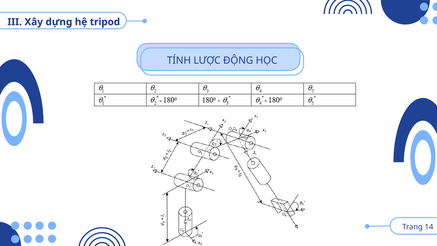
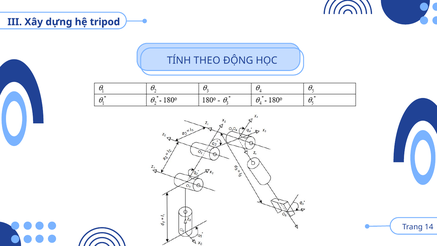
LƯỢC: LƯỢC -> THEO
